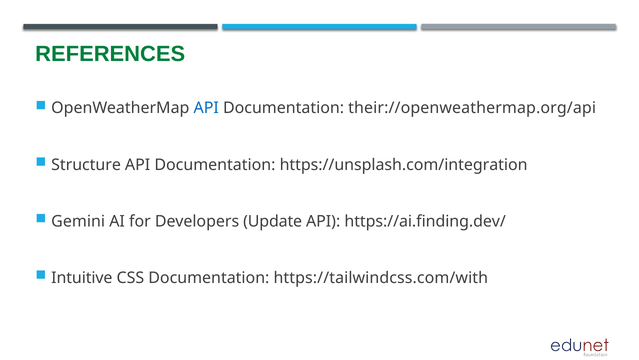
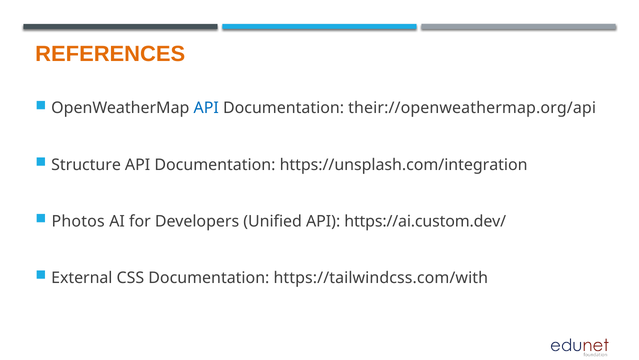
REFERENCES colour: green -> orange
Gemini: Gemini -> Photos
Update: Update -> Unified
https://ai.finding.dev/: https://ai.finding.dev/ -> https://ai.custom.dev/
Intuitive: Intuitive -> External
